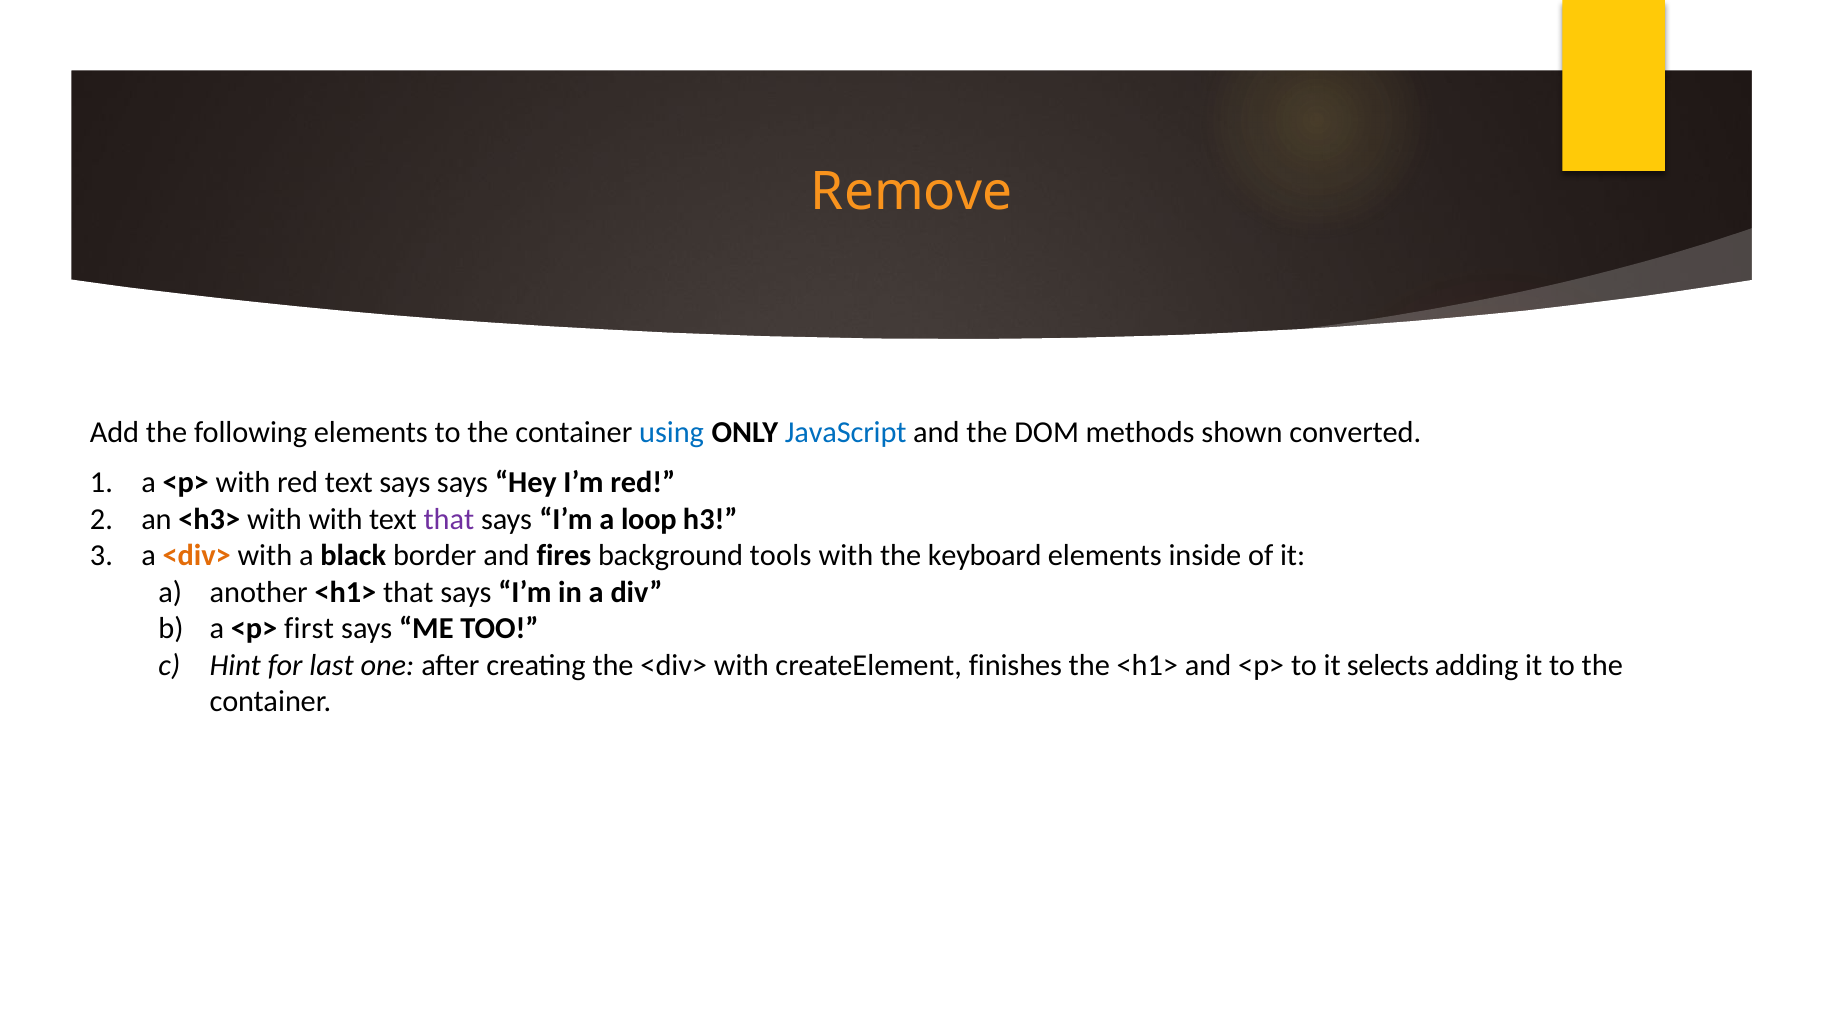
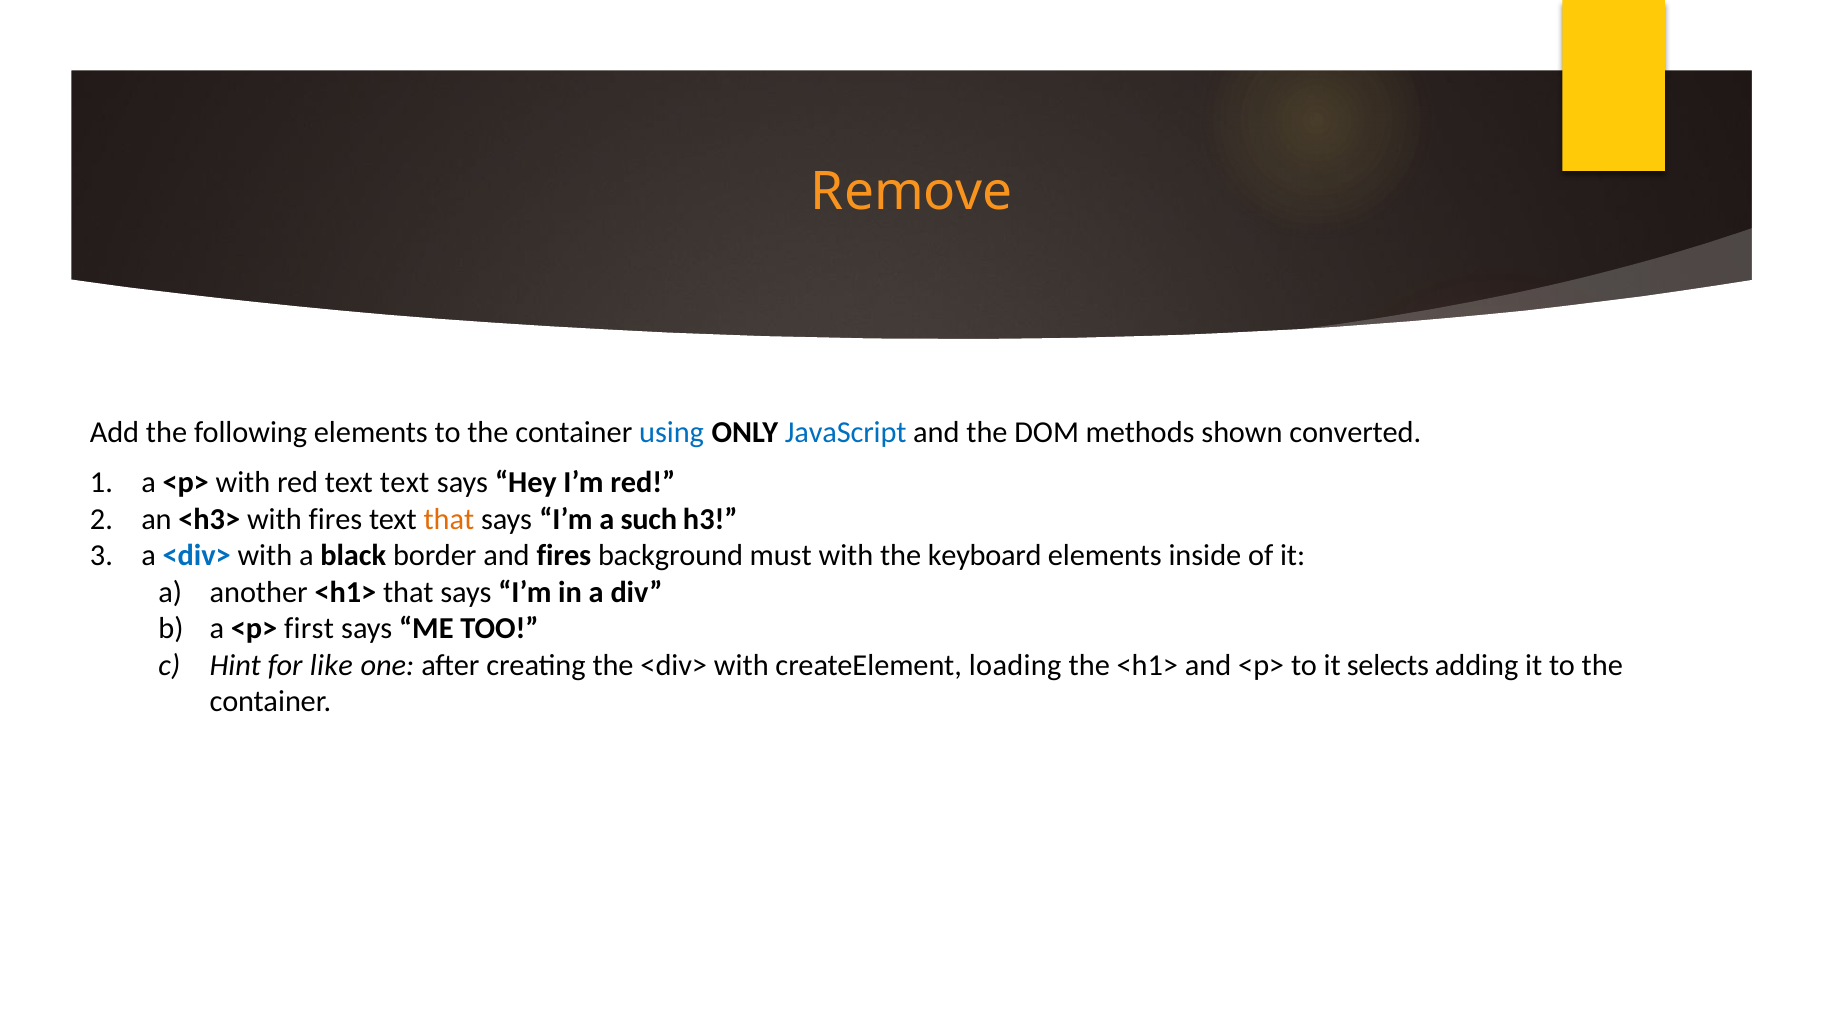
text says: says -> text
with with: with -> fires
that at (449, 519) colour: purple -> orange
loop: loop -> such
<div> at (197, 556) colour: orange -> blue
tools: tools -> must
last: last -> like
finishes: finishes -> loading
